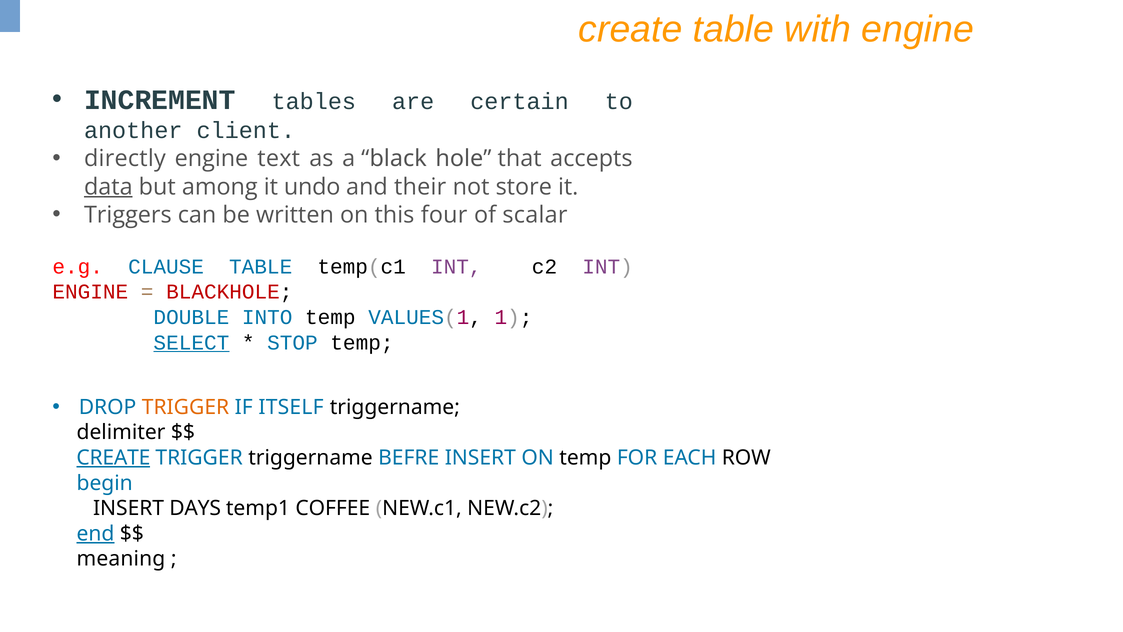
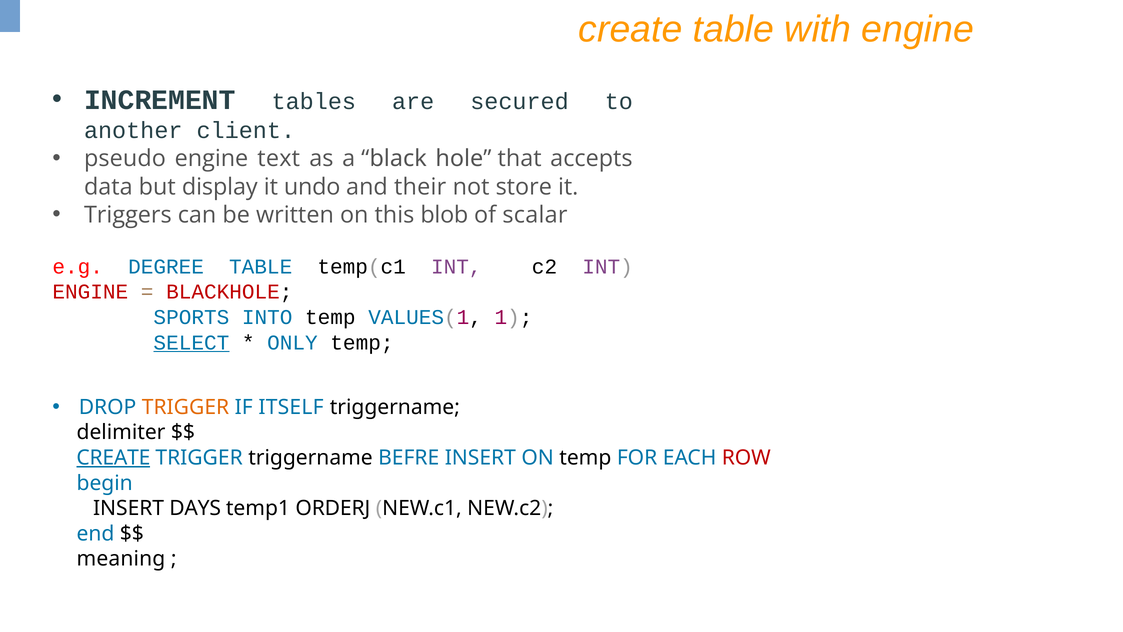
certain: certain -> secured
directly: directly -> pseudo
data underline: present -> none
among: among -> display
four: four -> blob
CLAUSE: CLAUSE -> DEGREE
DOUBLE: DOUBLE -> SPORTS
STOP: STOP -> ONLY
ROW colour: black -> red
COFFEE: COFFEE -> ORDERJ
end underline: present -> none
